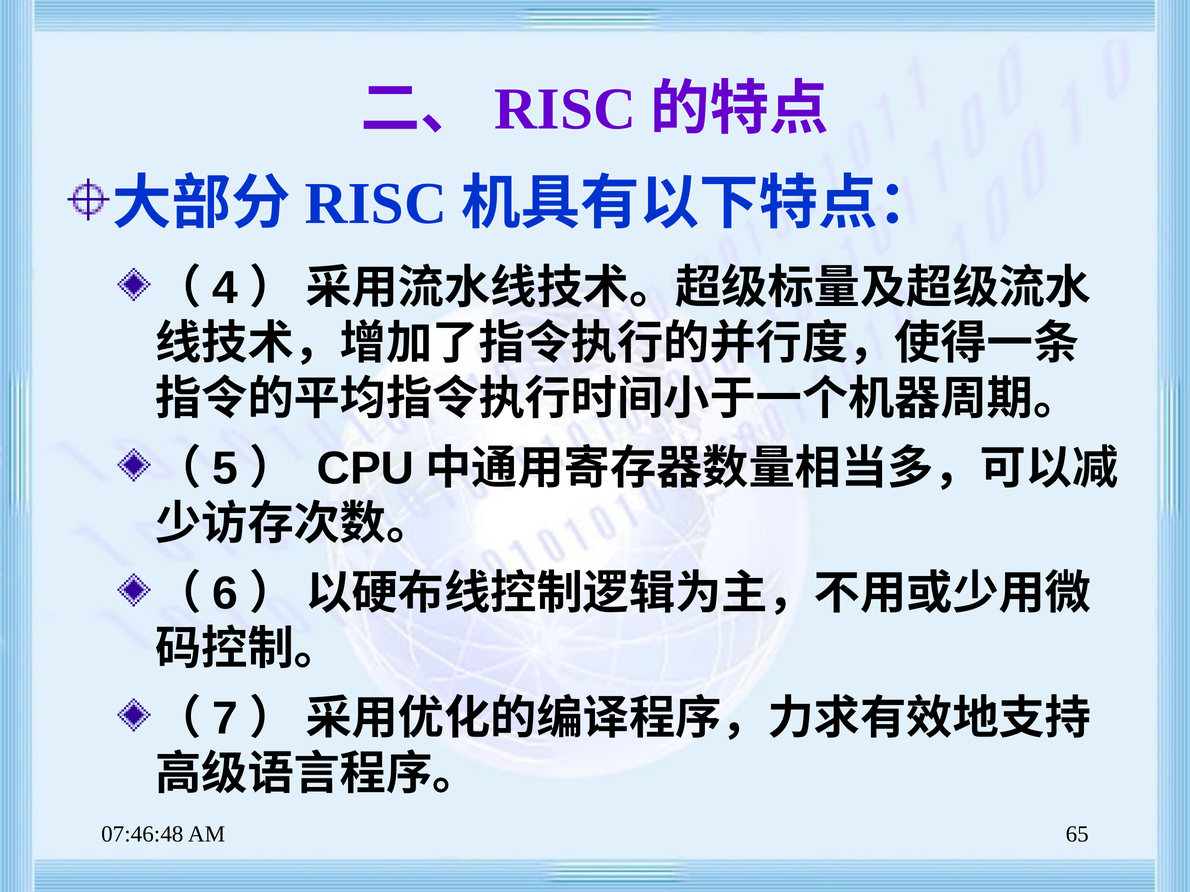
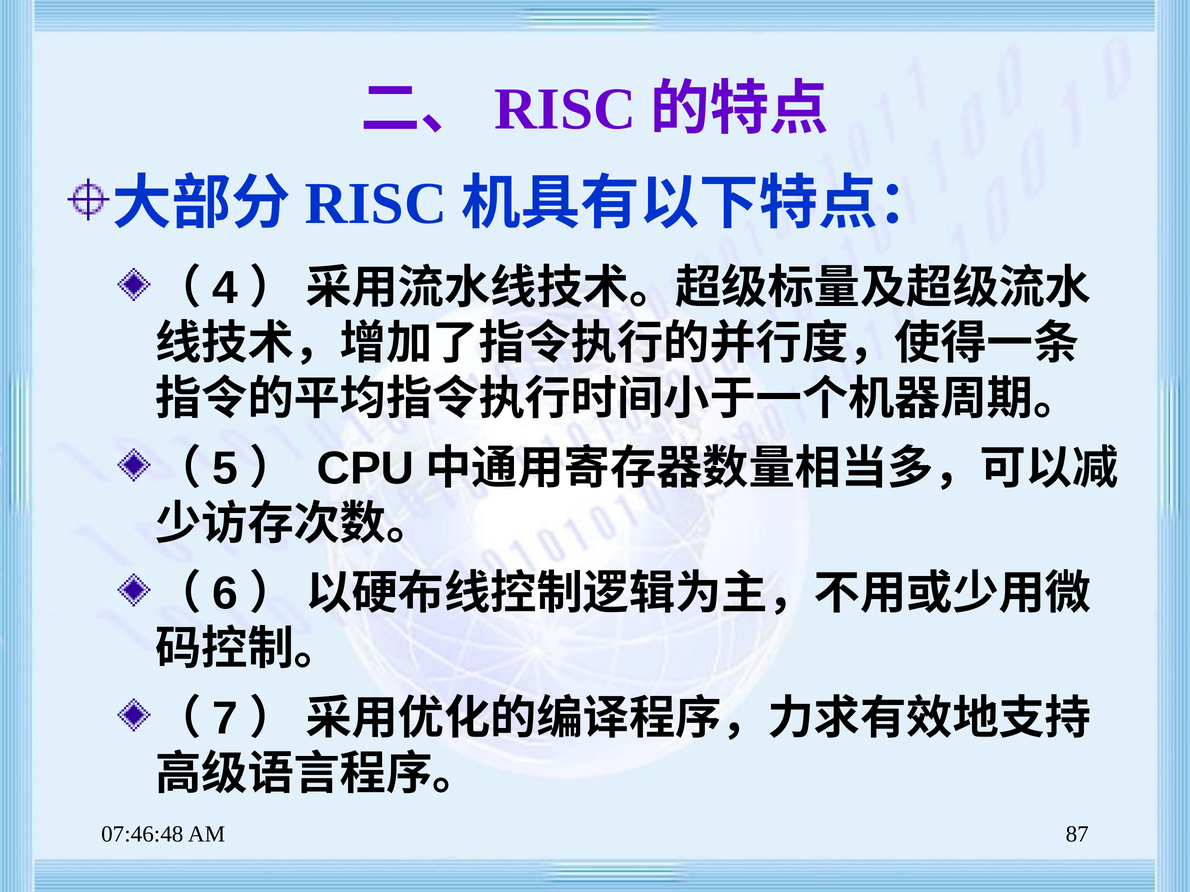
65: 65 -> 87
